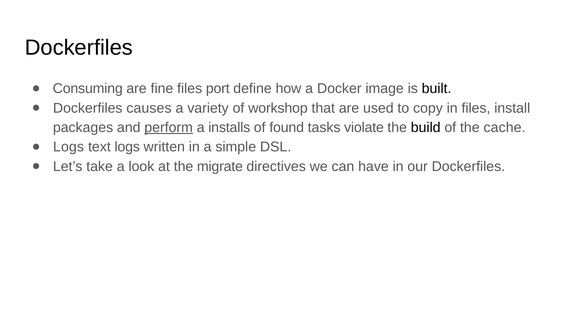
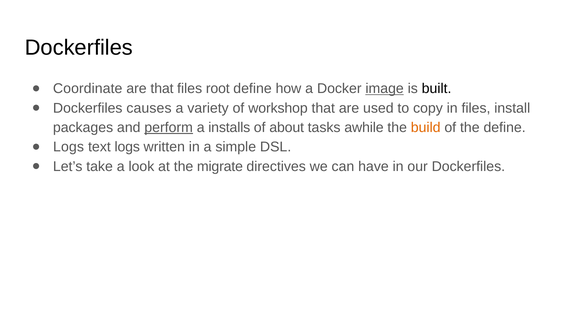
Consuming: Consuming -> Coordinate
are fine: fine -> that
port: port -> root
image underline: none -> present
found: found -> about
violate: violate -> awhile
build colour: black -> orange
the cache: cache -> define
